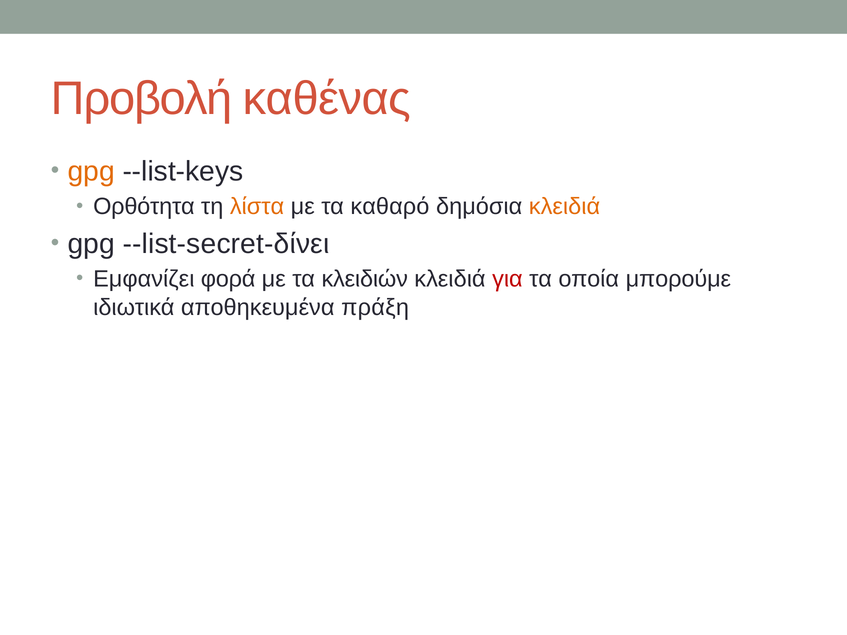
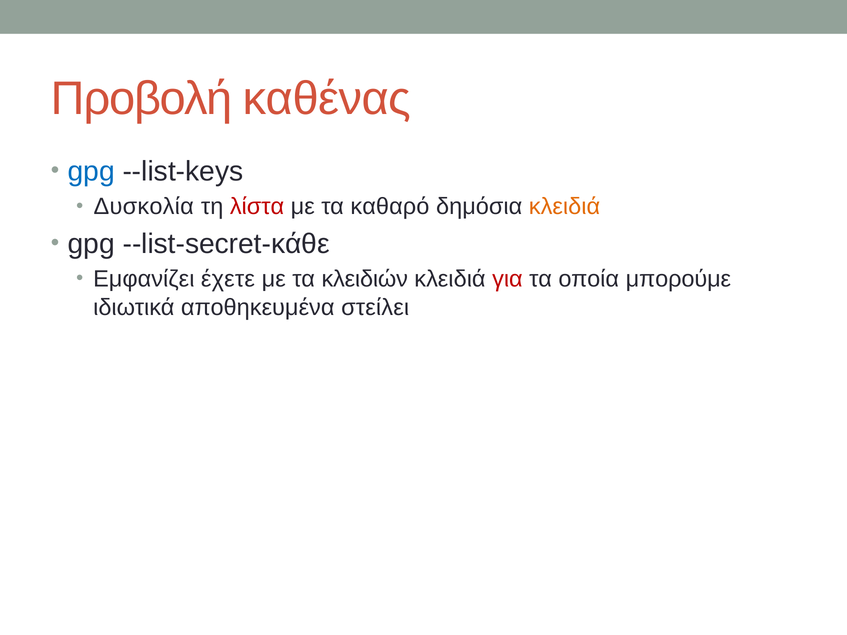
gpg at (91, 171) colour: orange -> blue
Ορθότητα: Ορθότητα -> Δυσκολία
λίστα colour: orange -> red
--list-secret-δίνει: --list-secret-δίνει -> --list-secret-κάθε
φορά: φορά -> έχετε
πράξη: πράξη -> στείλει
